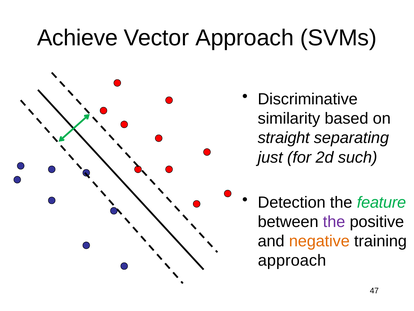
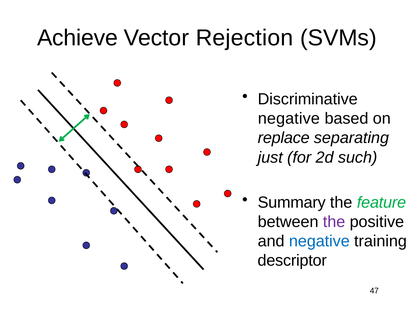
Vector Approach: Approach -> Rejection
similarity at (289, 118): similarity -> negative
straight: straight -> replace
Detection: Detection -> Summary
negative at (319, 241) colour: orange -> blue
approach at (292, 260): approach -> descriptor
